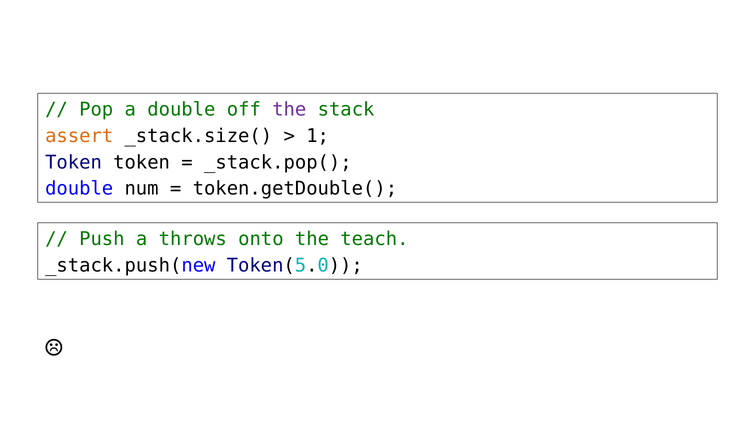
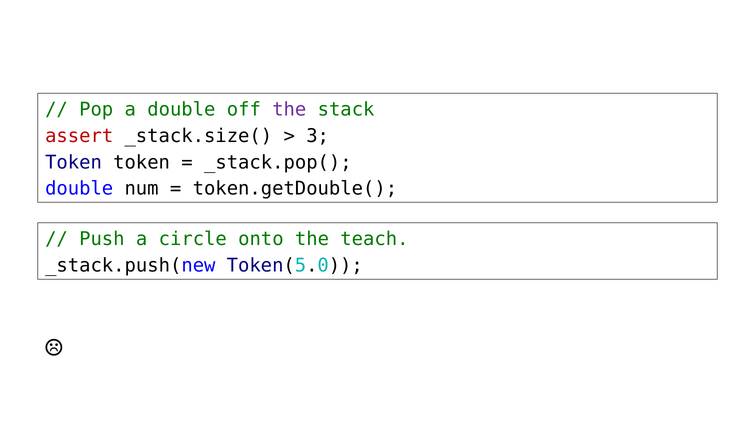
assert colour: orange -> red
1: 1 -> 3
throws: throws -> circle
